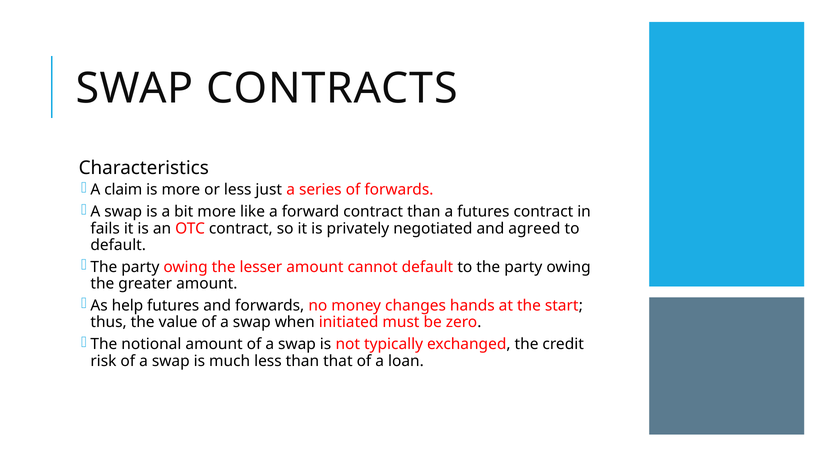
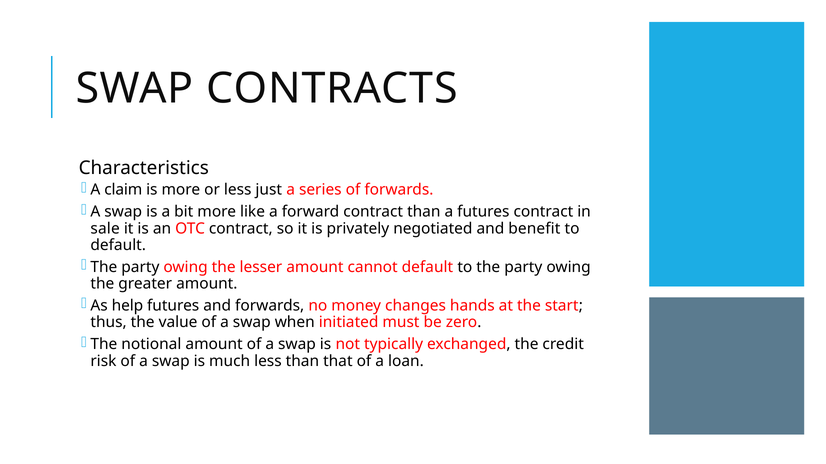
fails: fails -> sale
agreed: agreed -> benefit
